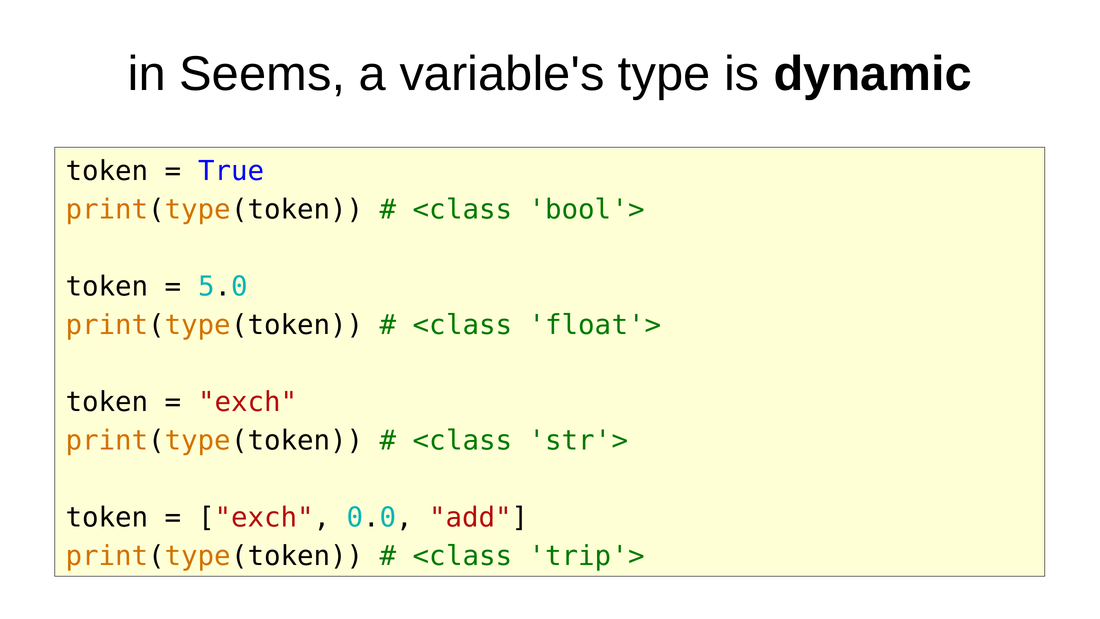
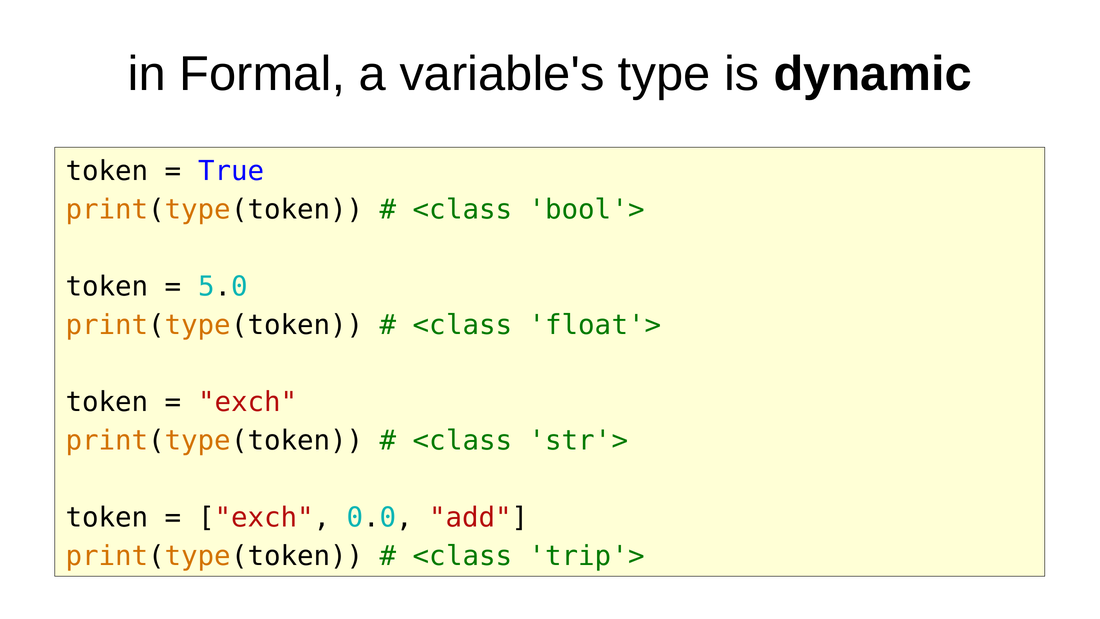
Seems: Seems -> Formal
